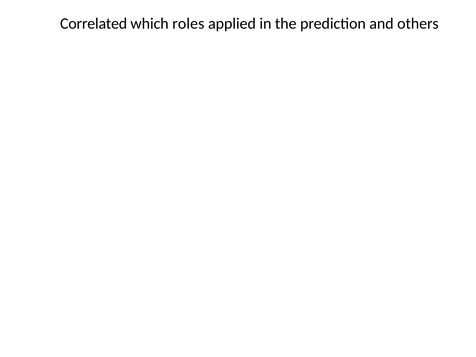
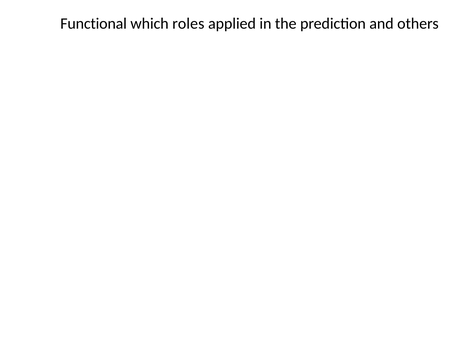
Correlated: Correlated -> Functional
